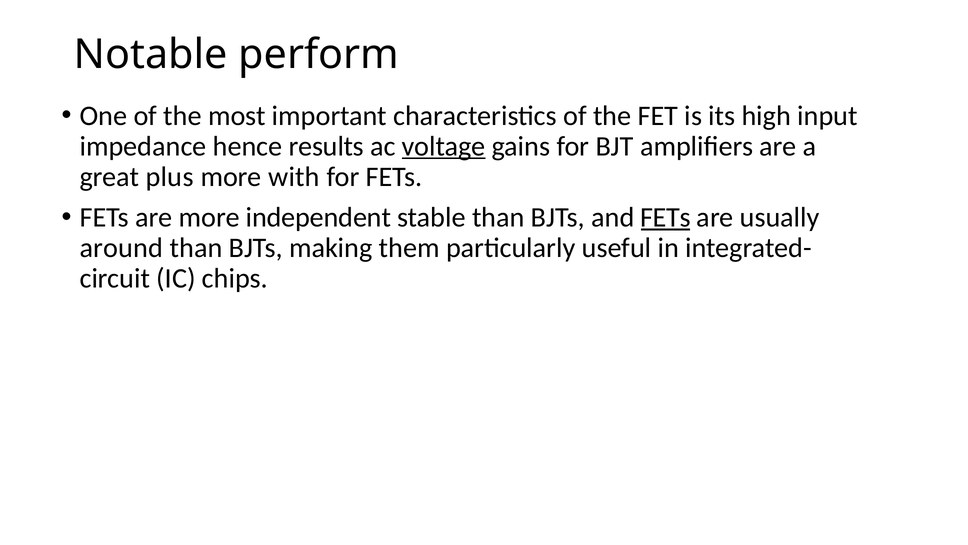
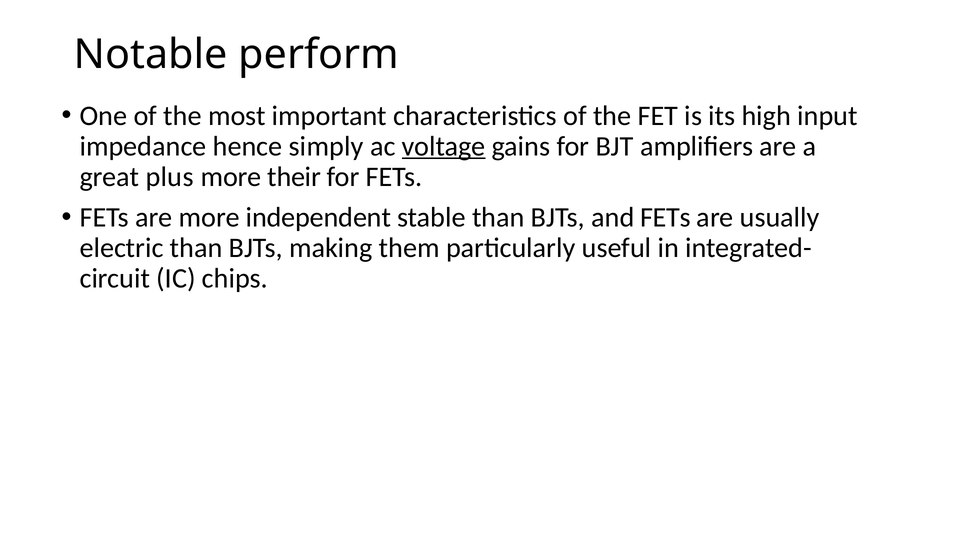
results: results -> simply
with: with -> their
FETs at (666, 217) underline: present -> none
around: around -> electric
